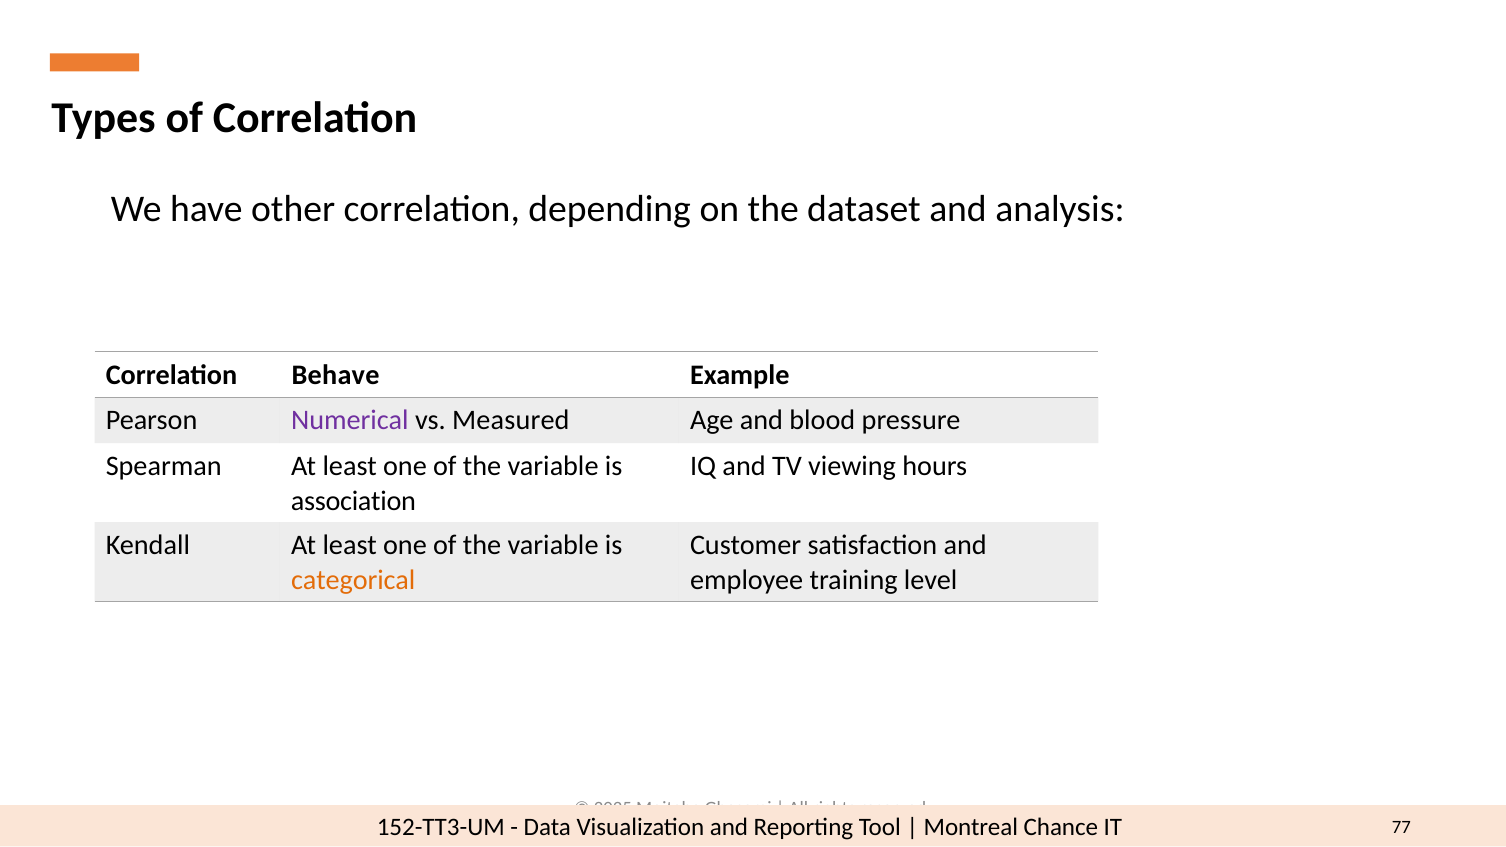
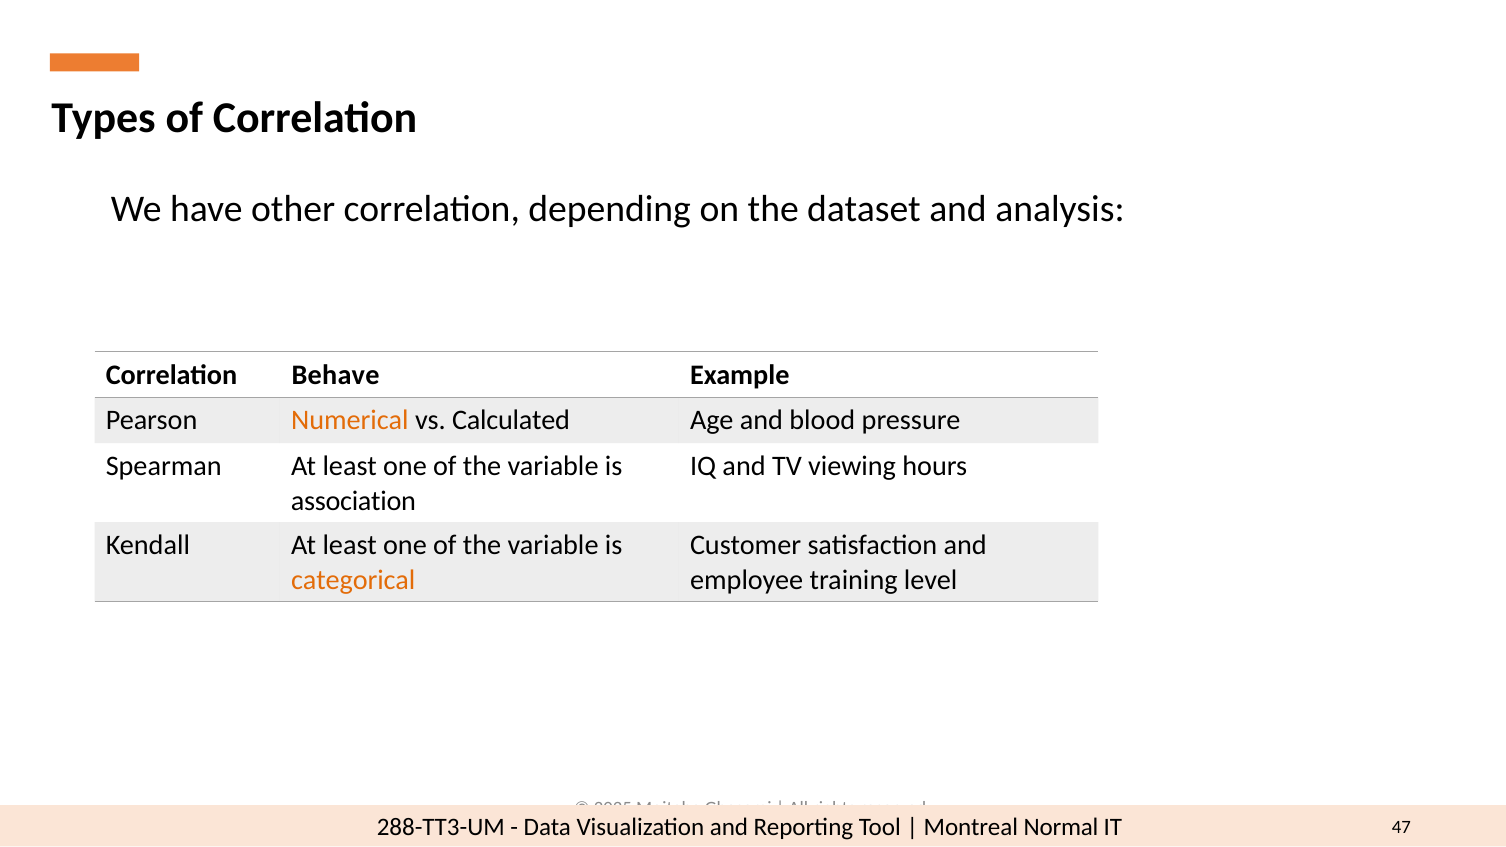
Numerical colour: purple -> orange
Measured: Measured -> Calculated
152-TT3-UM: 152-TT3-UM -> 288-TT3-UM
Chance: Chance -> Normal
77: 77 -> 47
